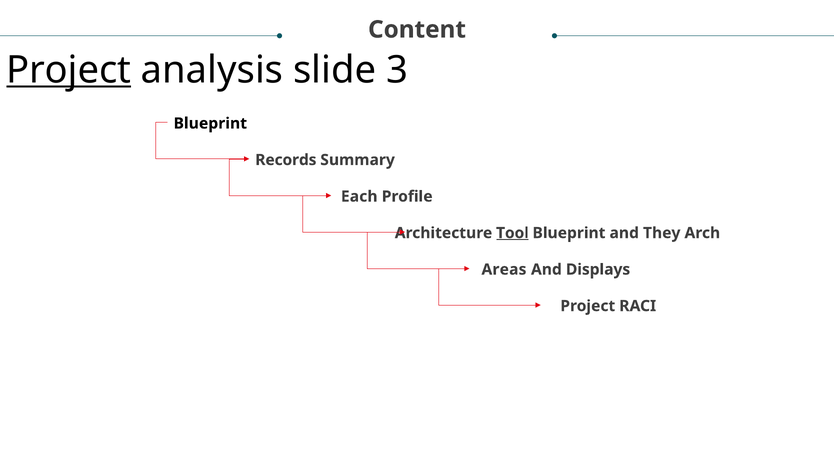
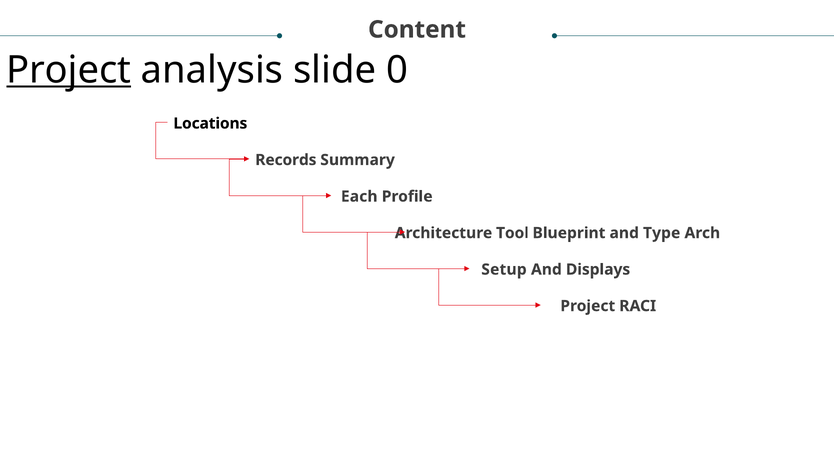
3: 3 -> 0
Blueprint at (210, 123): Blueprint -> Locations
Tool underline: present -> none
They: They -> Type
Areas: Areas -> Setup
